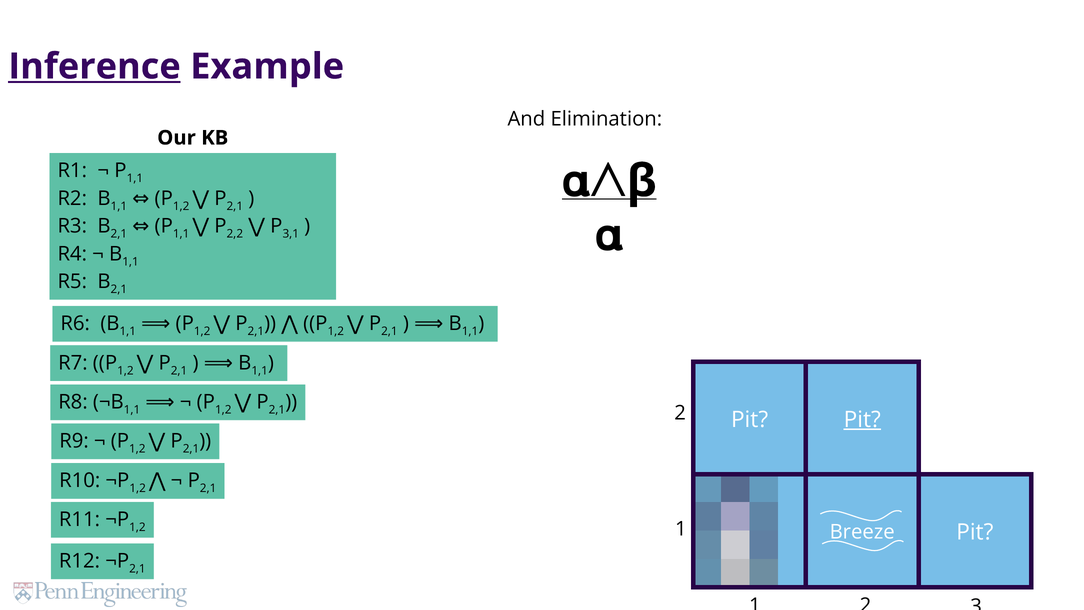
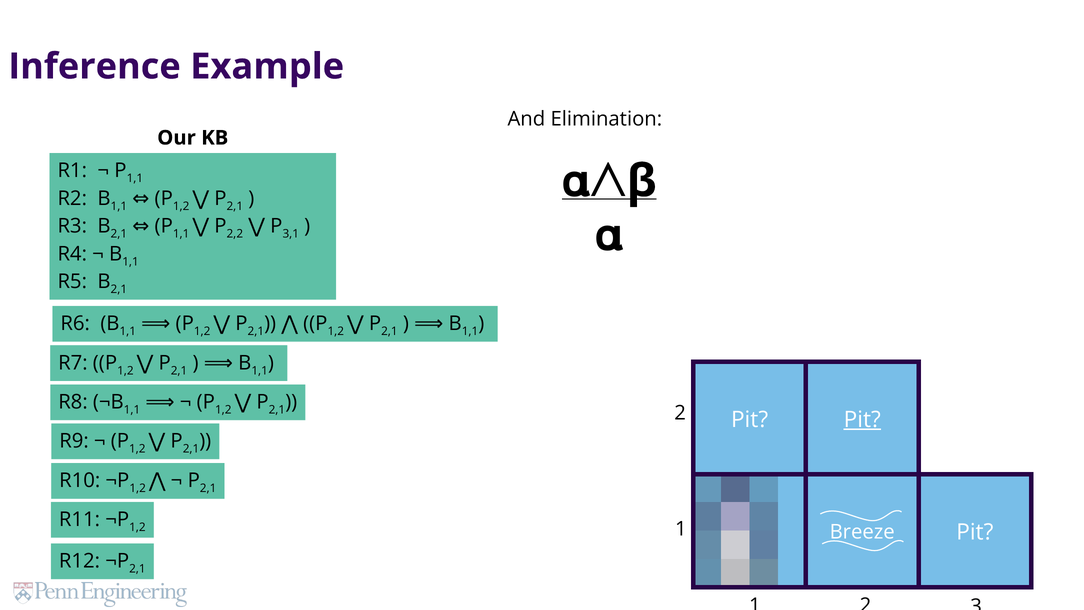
Inference underline: present -> none
